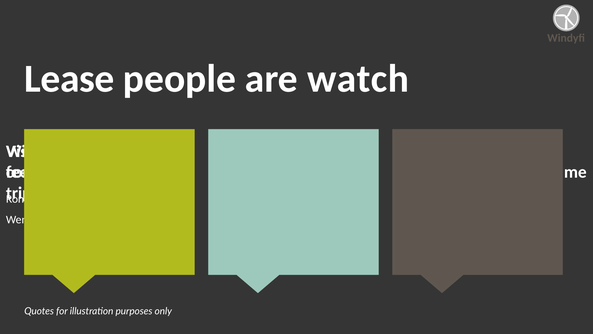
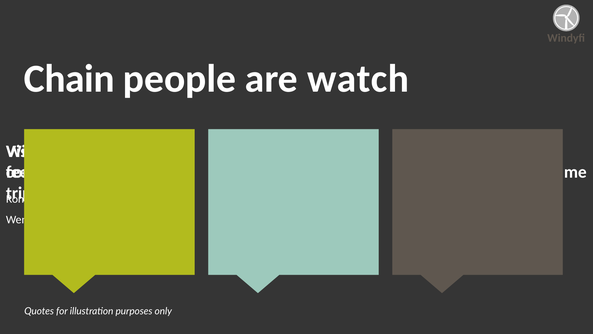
Lease: Lease -> Chain
